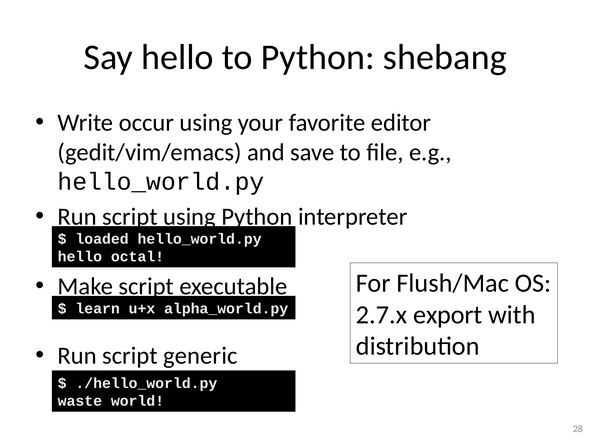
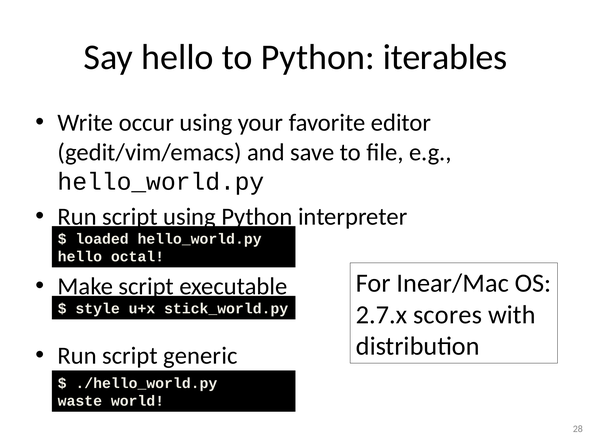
shebang: shebang -> iterables
Flush/Mac: Flush/Mac -> Inear/Mac
learn: learn -> style
alpha_world.py: alpha_world.py -> stick_world.py
export: export -> scores
